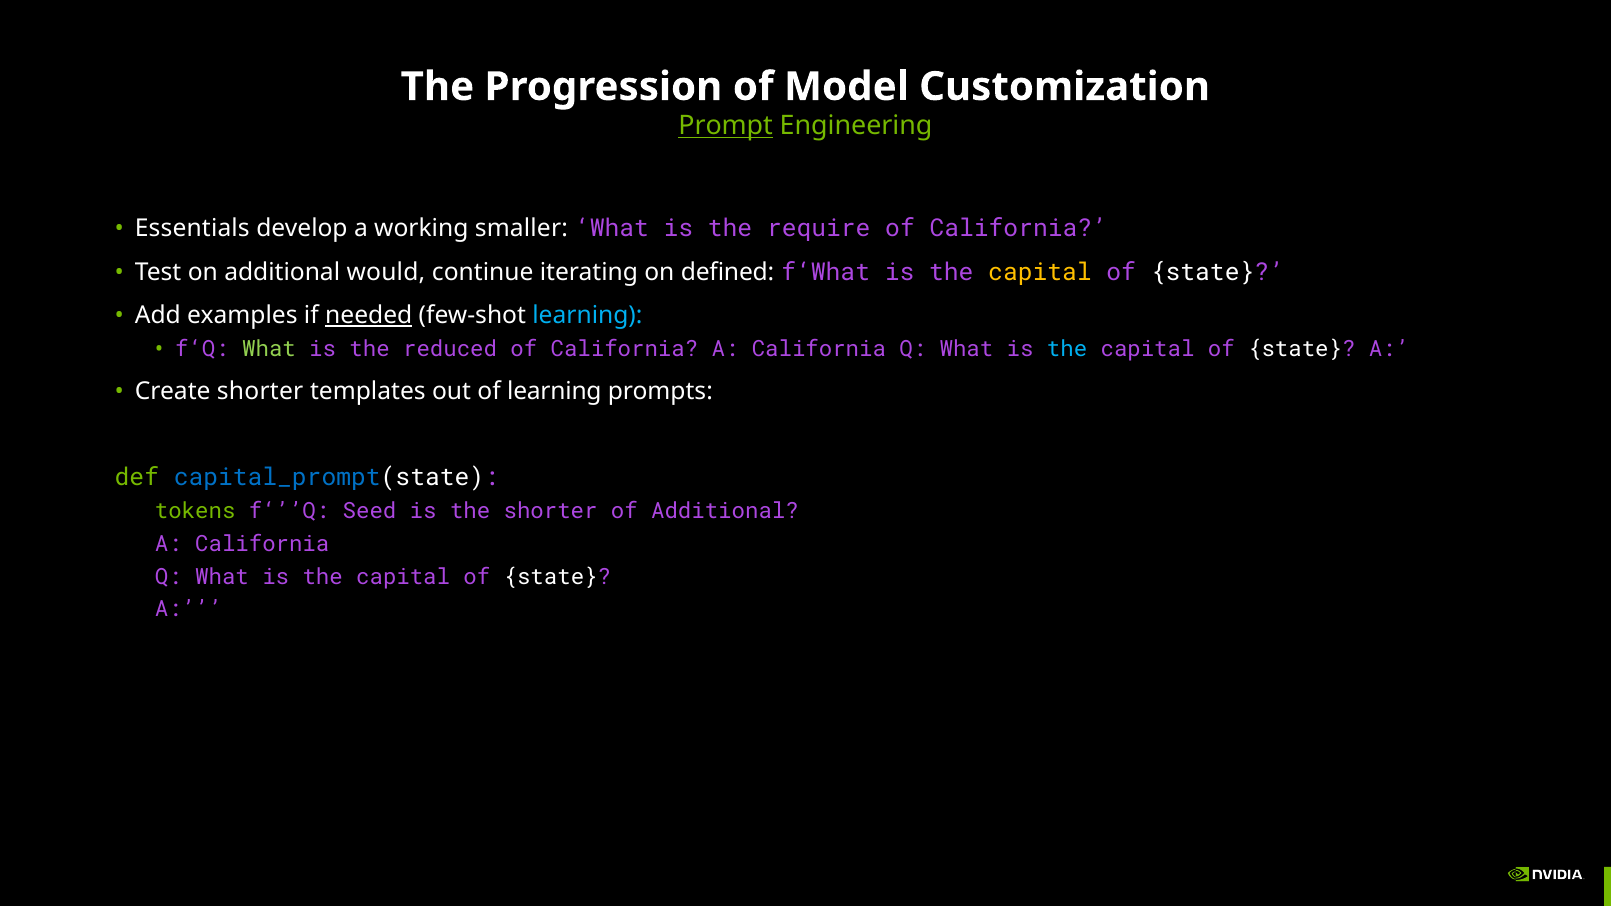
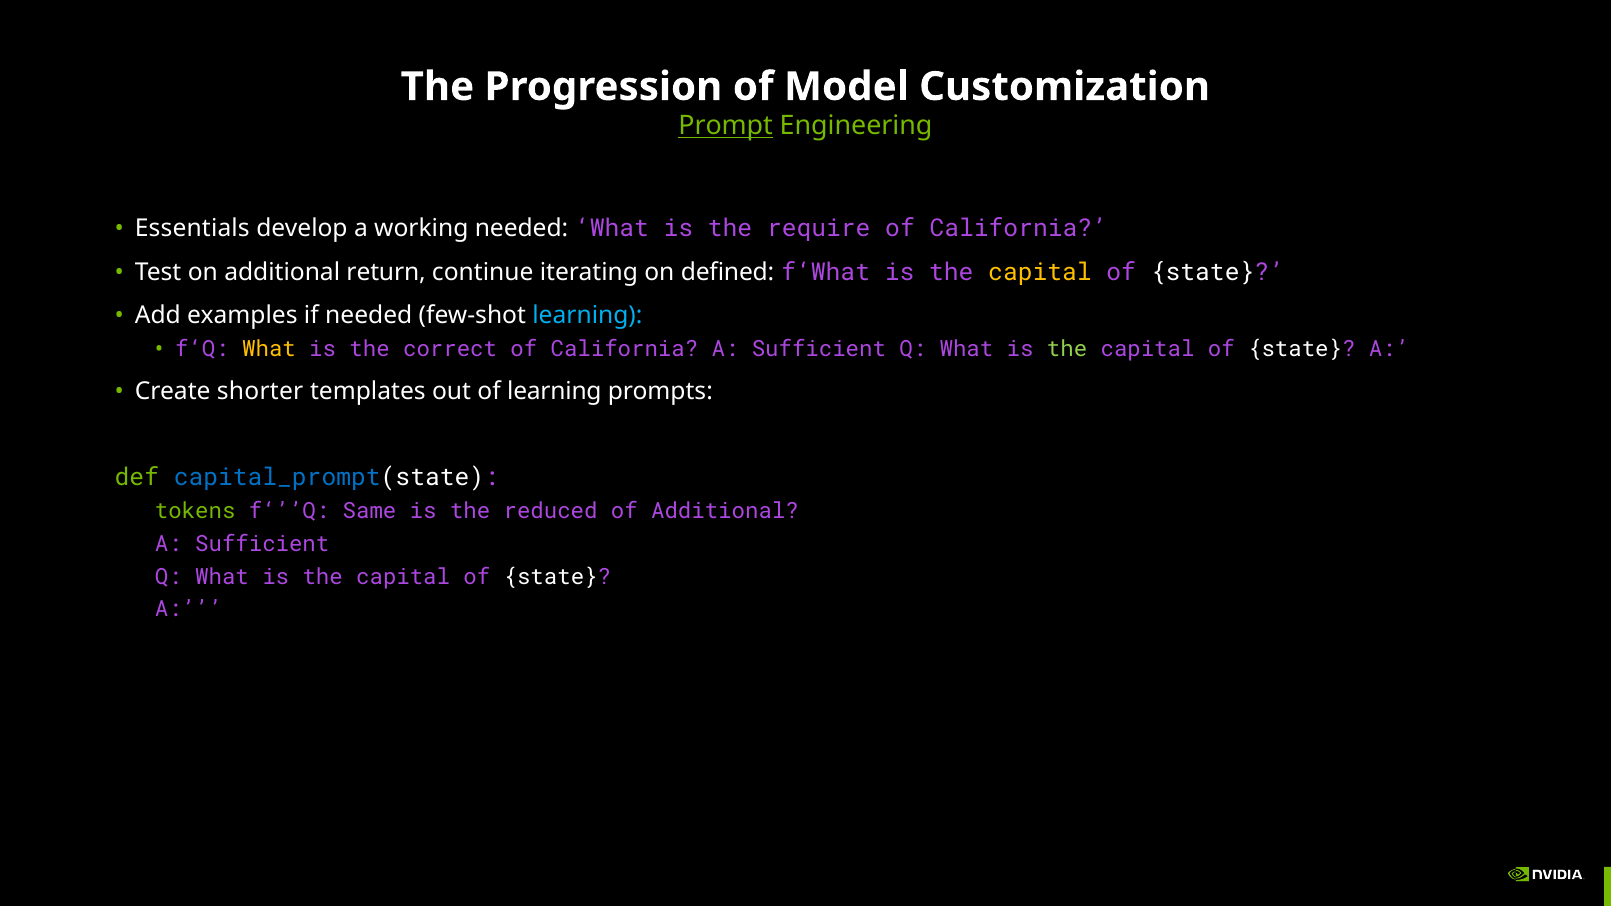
working smaller: smaller -> needed
would: would -> return
needed at (369, 315) underline: present -> none
What at (269, 349) colour: light green -> yellow
reduced: reduced -> correct
California A California: California -> Sufficient
the at (1067, 349) colour: light blue -> light green
Seed: Seed -> Same
the shorter: shorter -> reduced
California at (262, 544): California -> Sufficient
